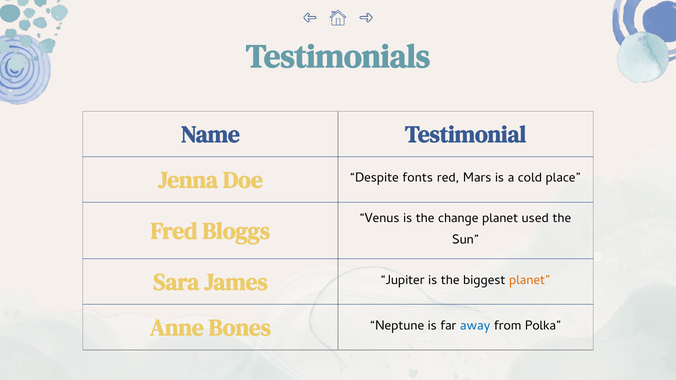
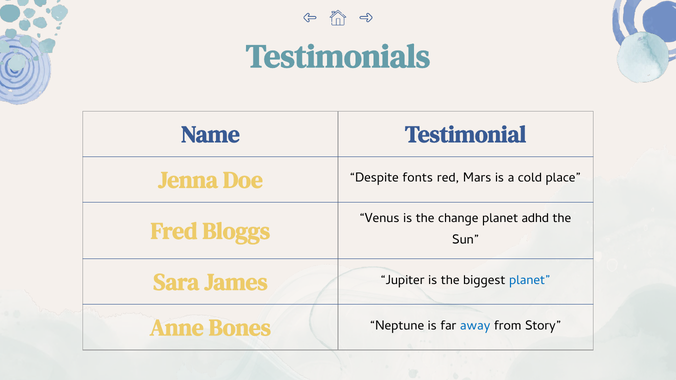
used: used -> adhd
planet at (530, 280) colour: orange -> blue
Polka: Polka -> Story
